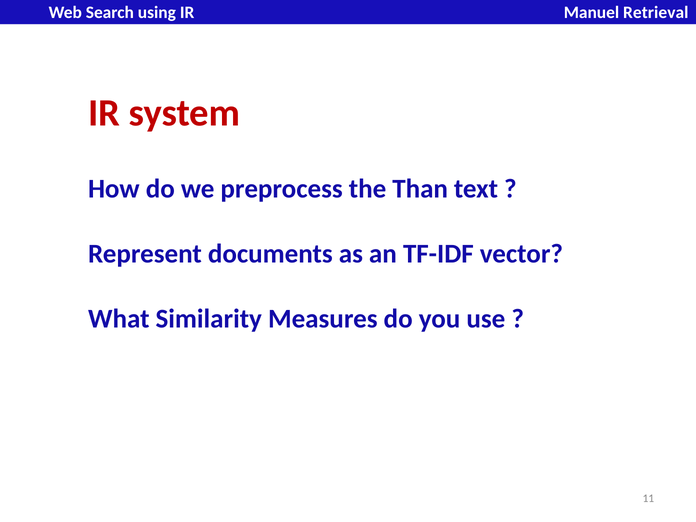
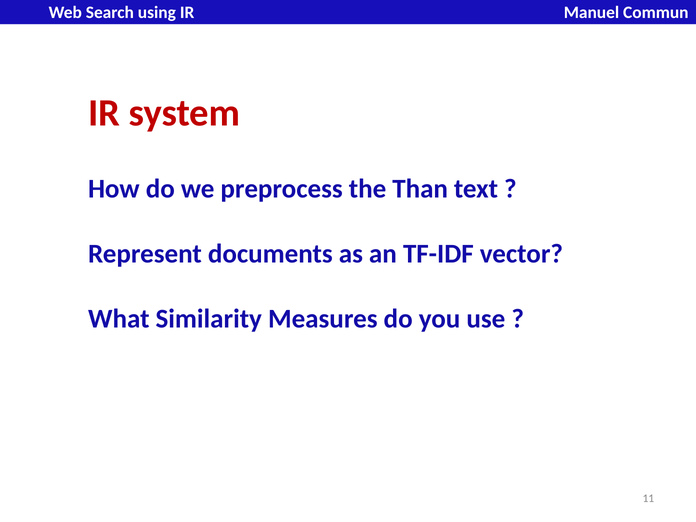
Retrieval: Retrieval -> Commun
